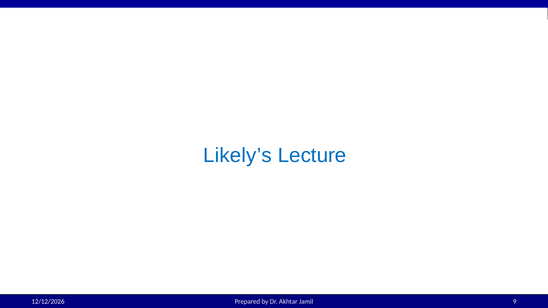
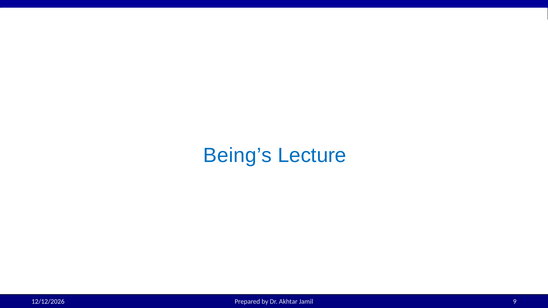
Likely’s: Likely’s -> Being’s
